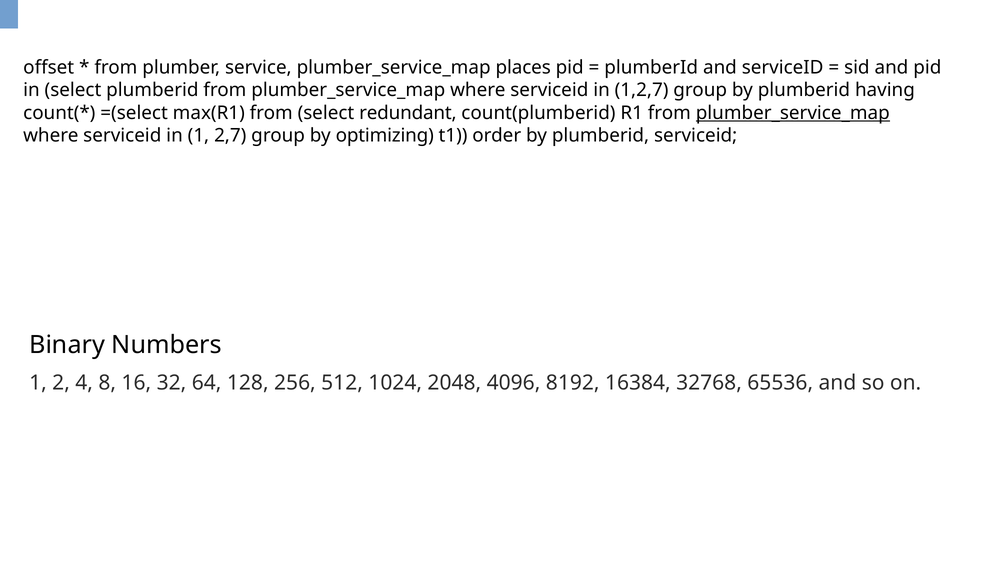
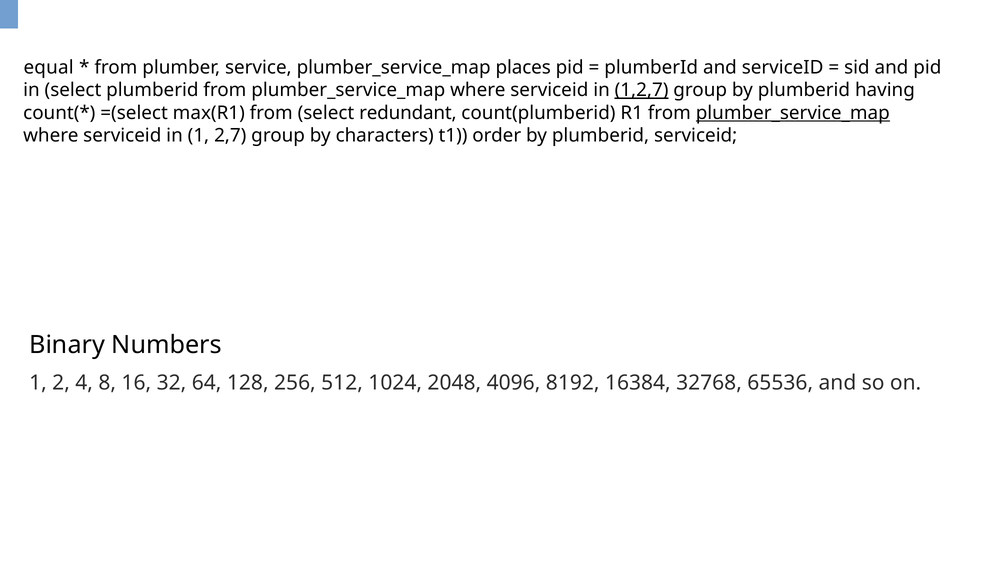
offset: offset -> equal
1,2,7 underline: none -> present
optimizing: optimizing -> characters
